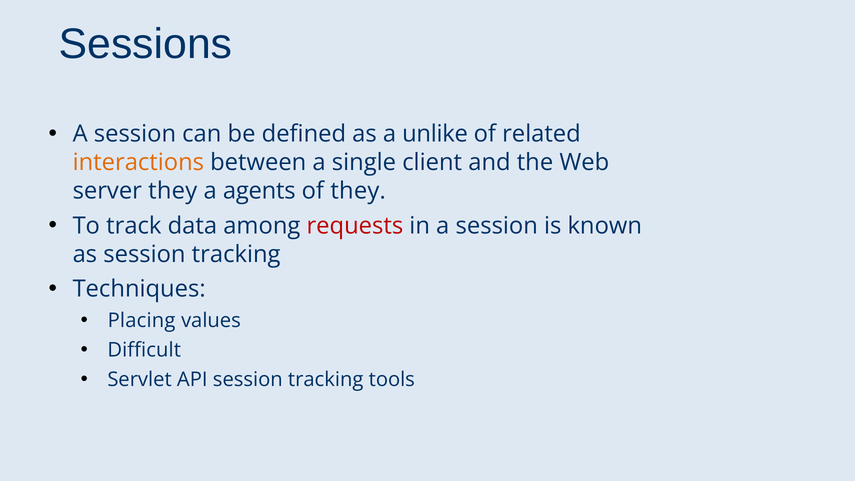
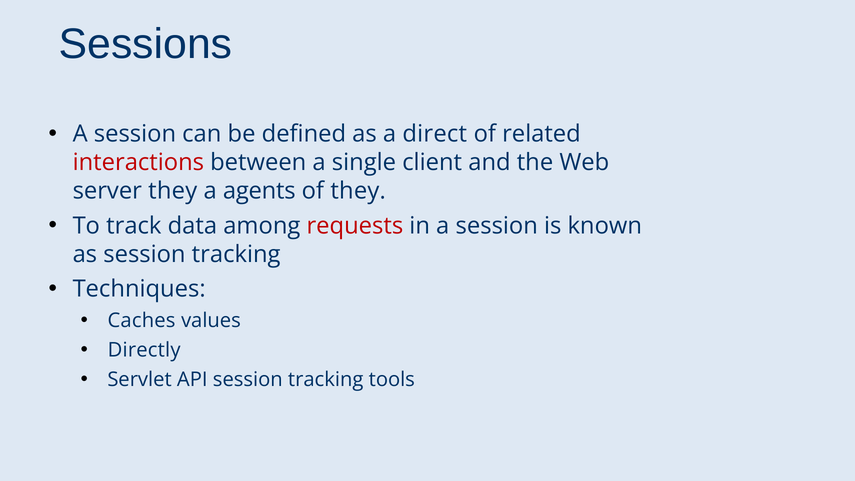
unlike: unlike -> direct
interactions colour: orange -> red
Placing: Placing -> Caches
Difficult: Difficult -> Directly
